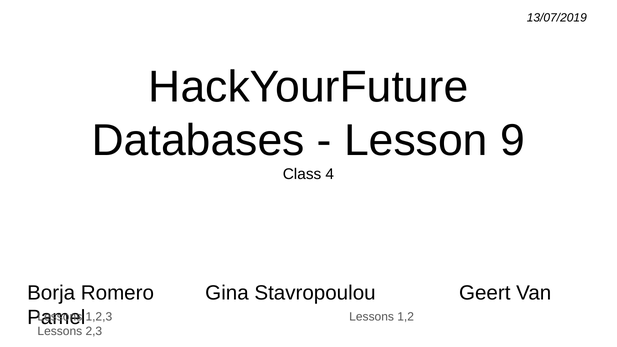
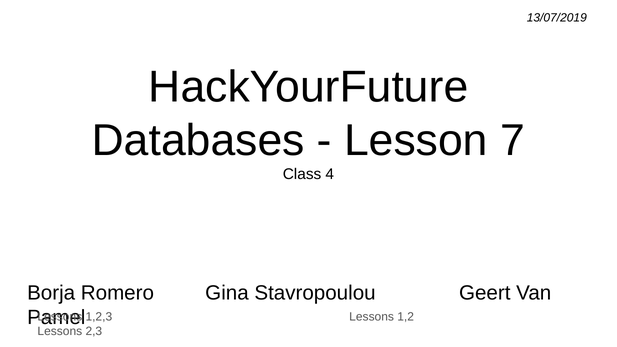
9: 9 -> 7
